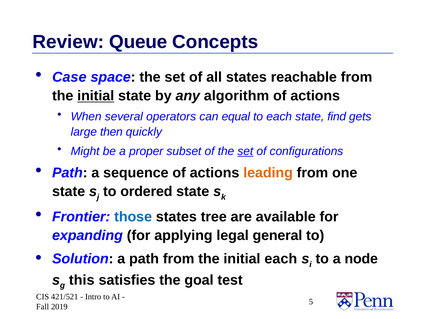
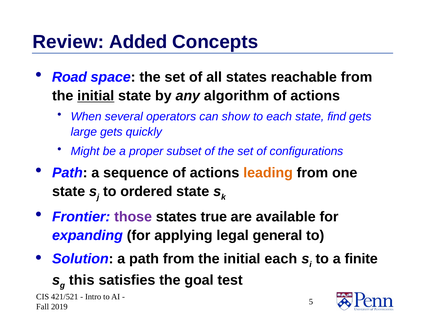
Queue: Queue -> Added
Case: Case -> Road
equal: equal -> show
large then: then -> gets
set at (245, 151) underline: present -> none
those colour: blue -> purple
tree: tree -> true
node: node -> finite
